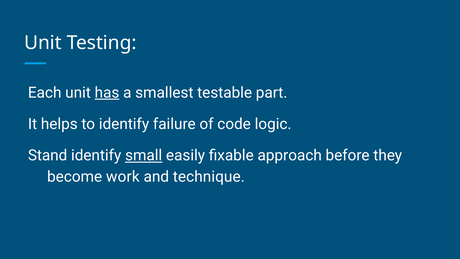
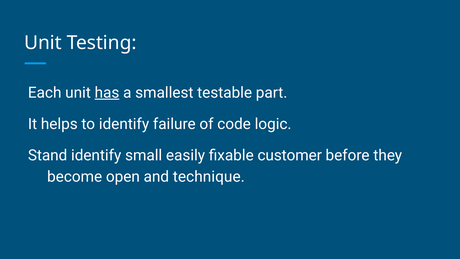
small underline: present -> none
approach: approach -> customer
work: work -> open
